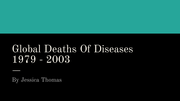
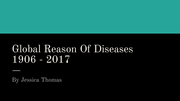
Deaths: Deaths -> Reason
1979: 1979 -> 1906
2003: 2003 -> 2017
